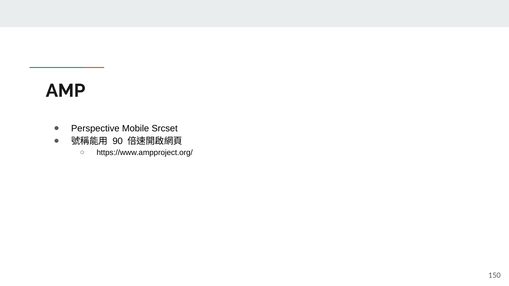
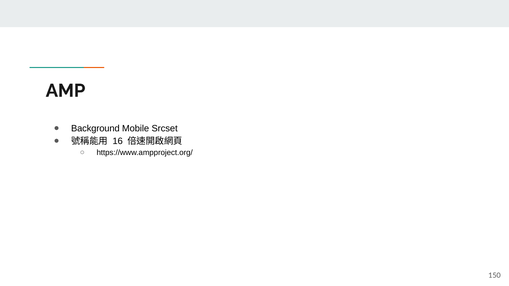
Perspective: Perspective -> Background
90: 90 -> 16
